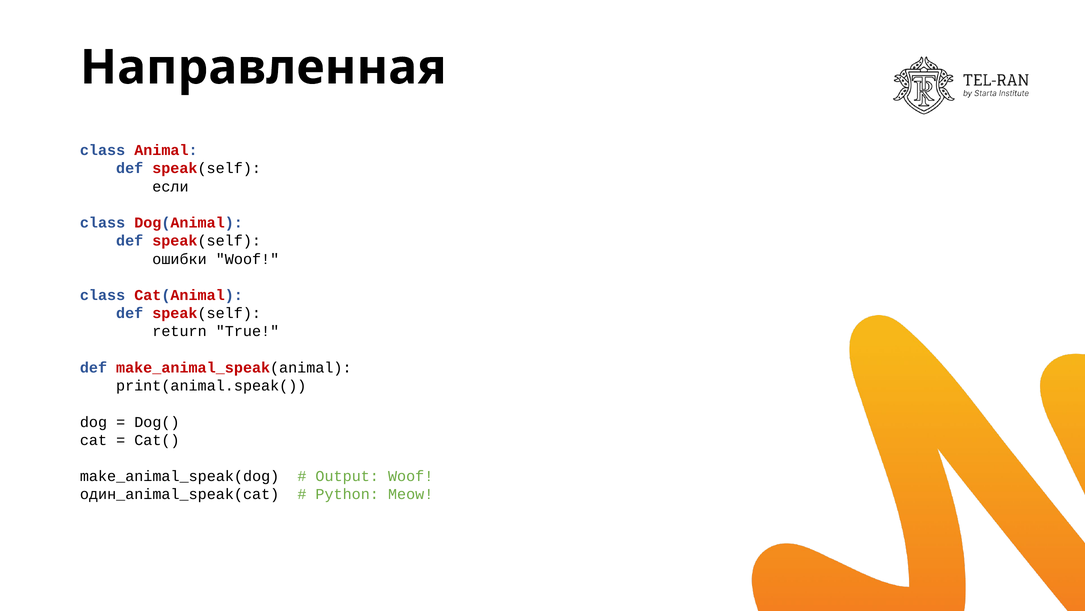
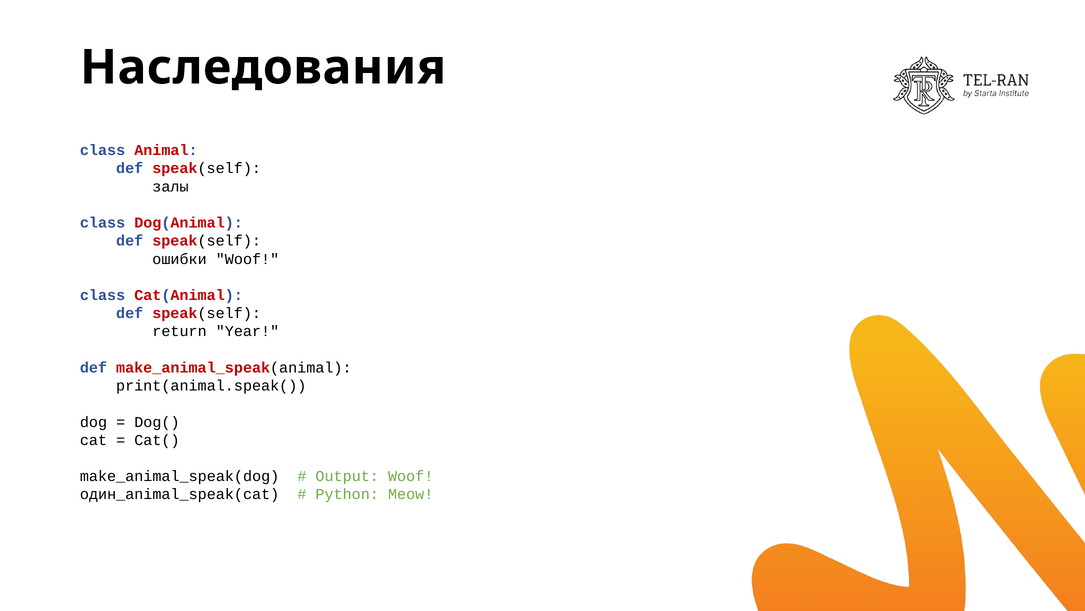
Направленная: Направленная -> Наследования
если: если -> залы
True: True -> Year
